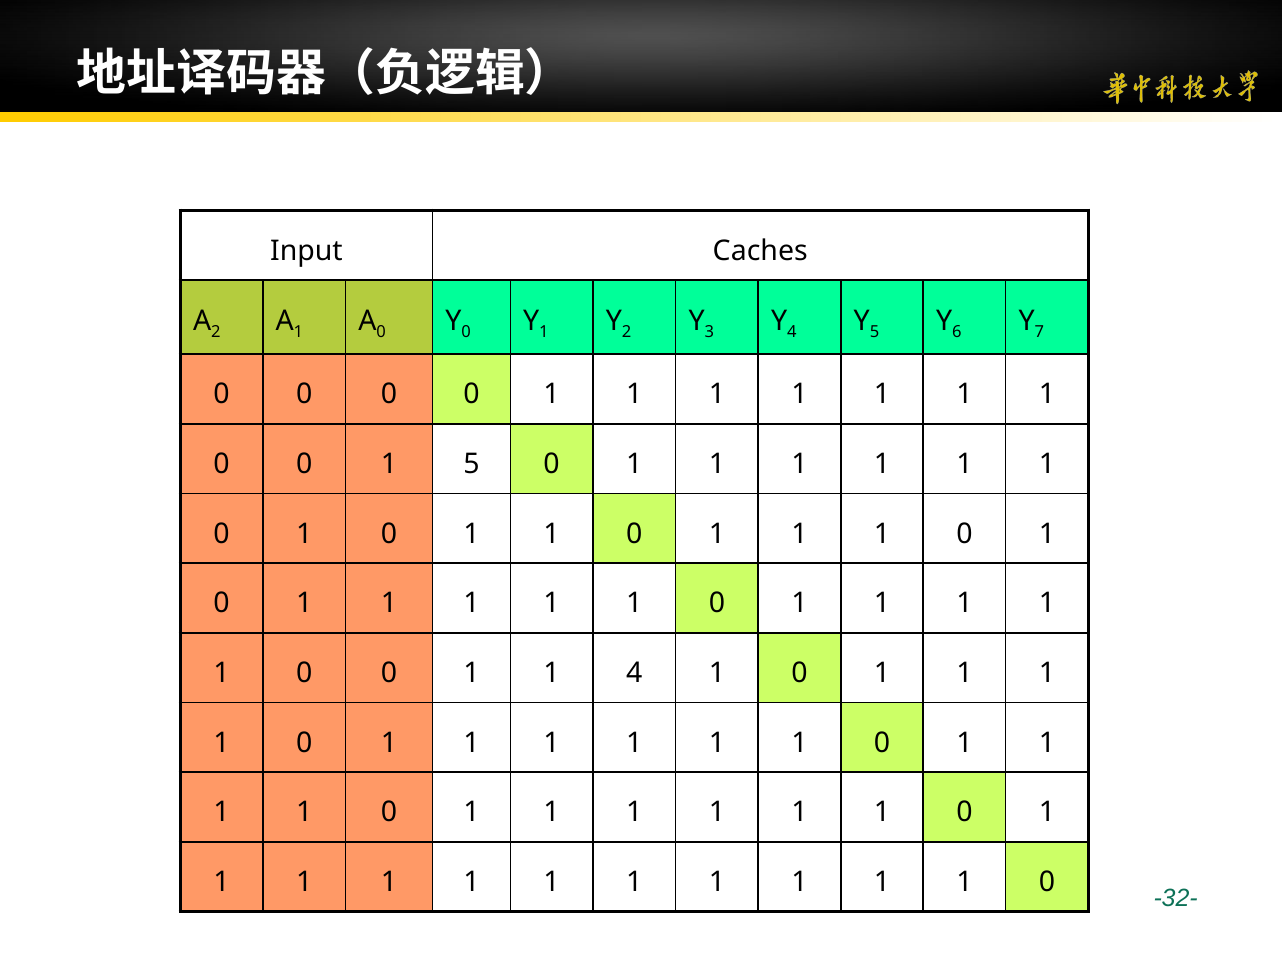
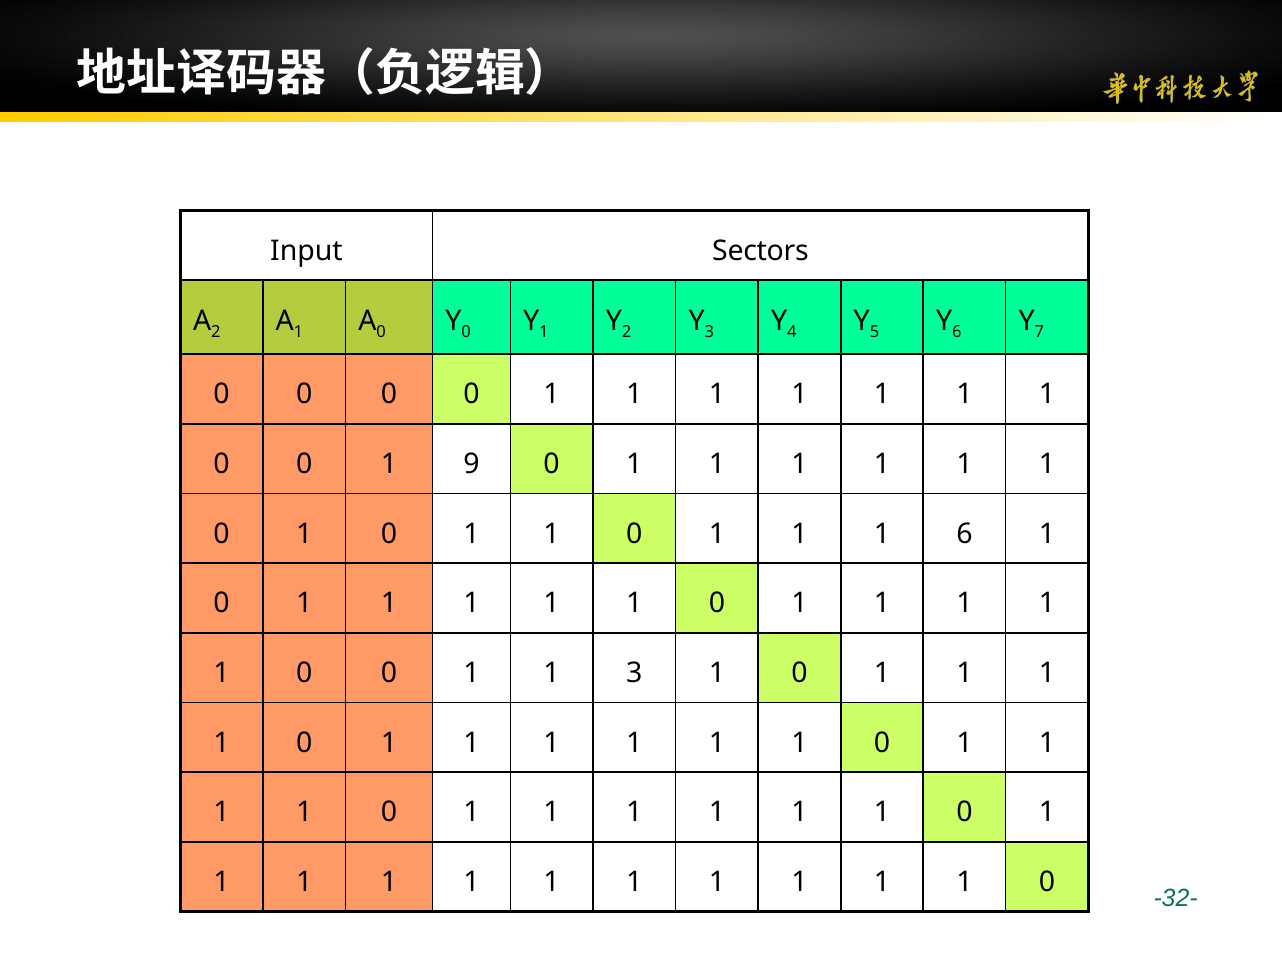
Caches: Caches -> Sectors
1 5: 5 -> 9
0 at (964, 533): 0 -> 6
1 4: 4 -> 3
